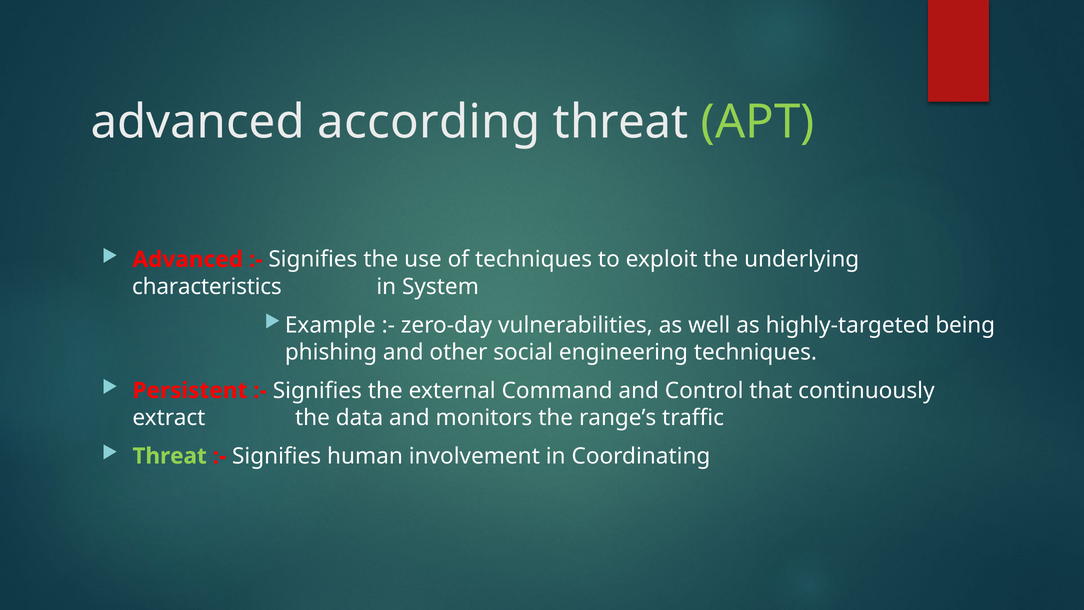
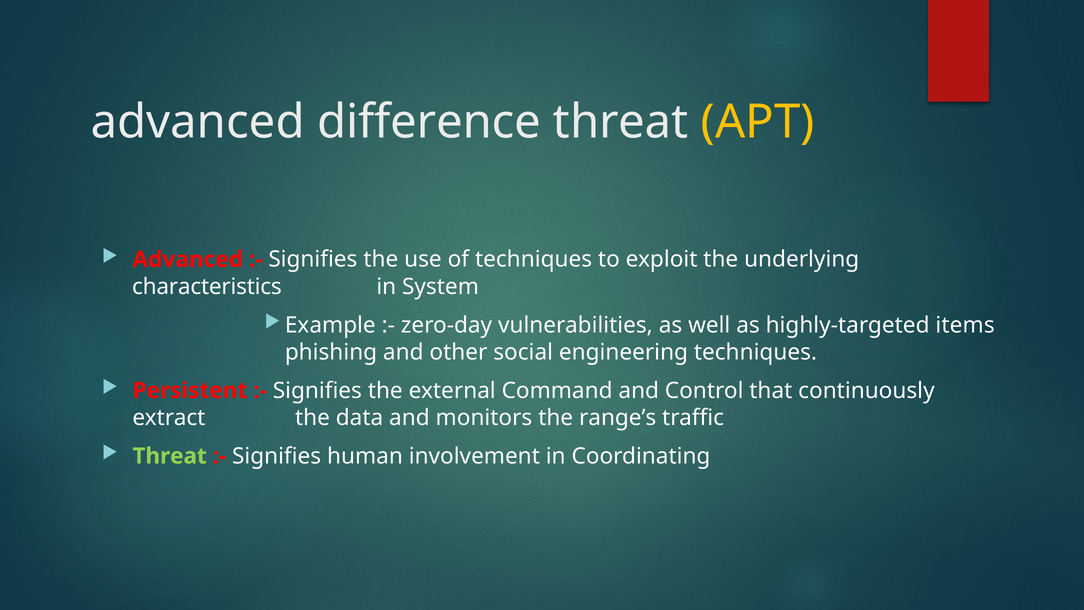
according: according -> difference
APT colour: light green -> yellow
being: being -> items
